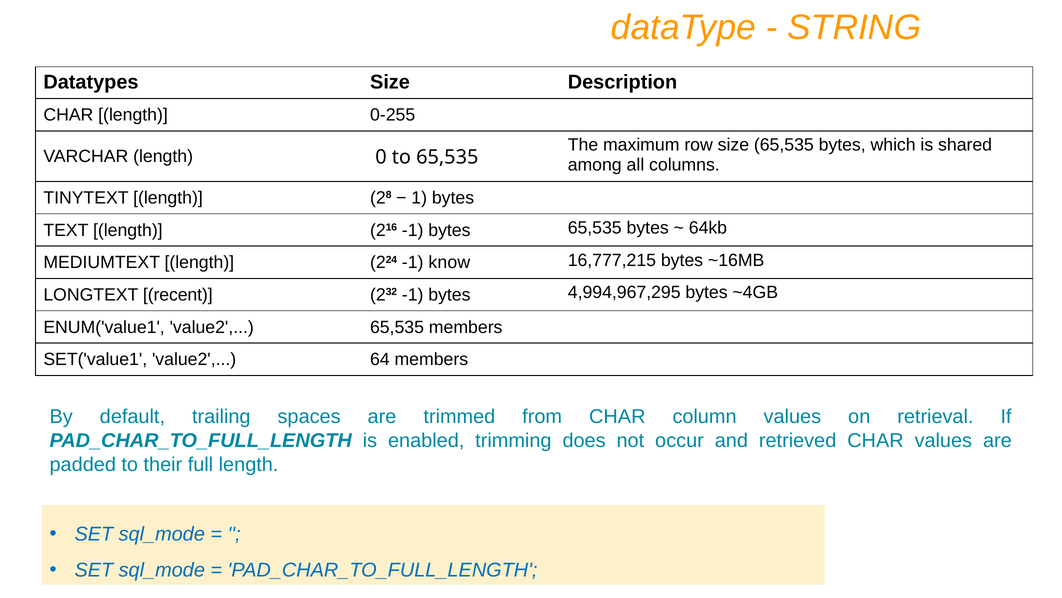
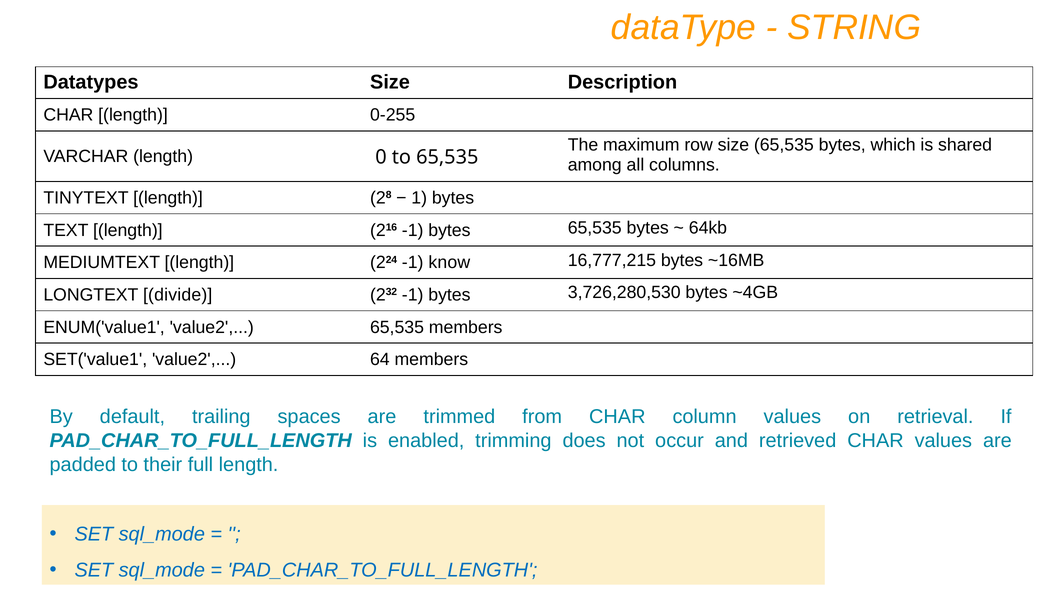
recent: recent -> divide
4,994,967,295: 4,994,967,295 -> 3,726,280,530
